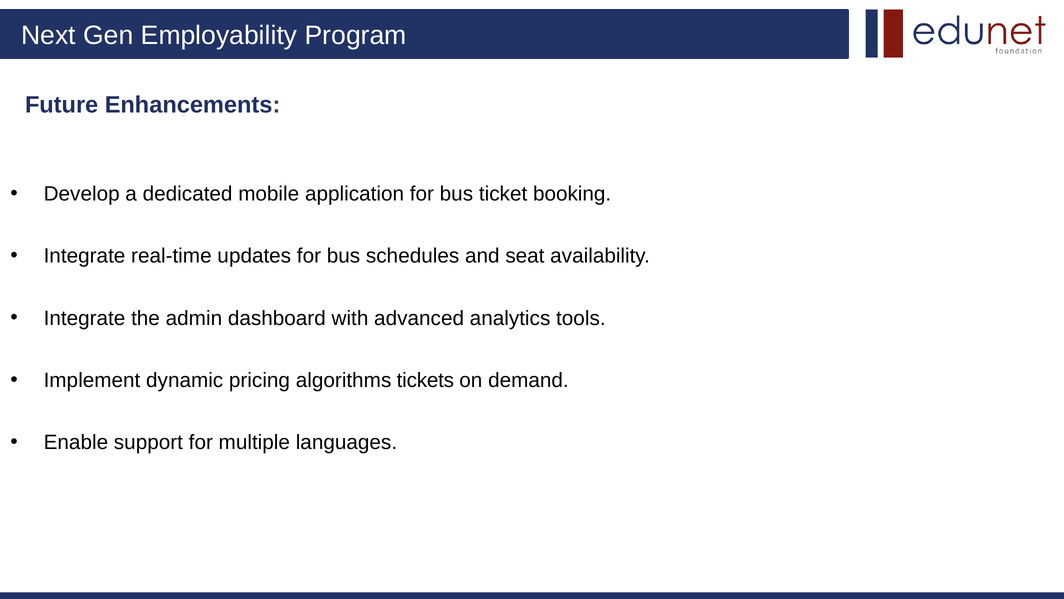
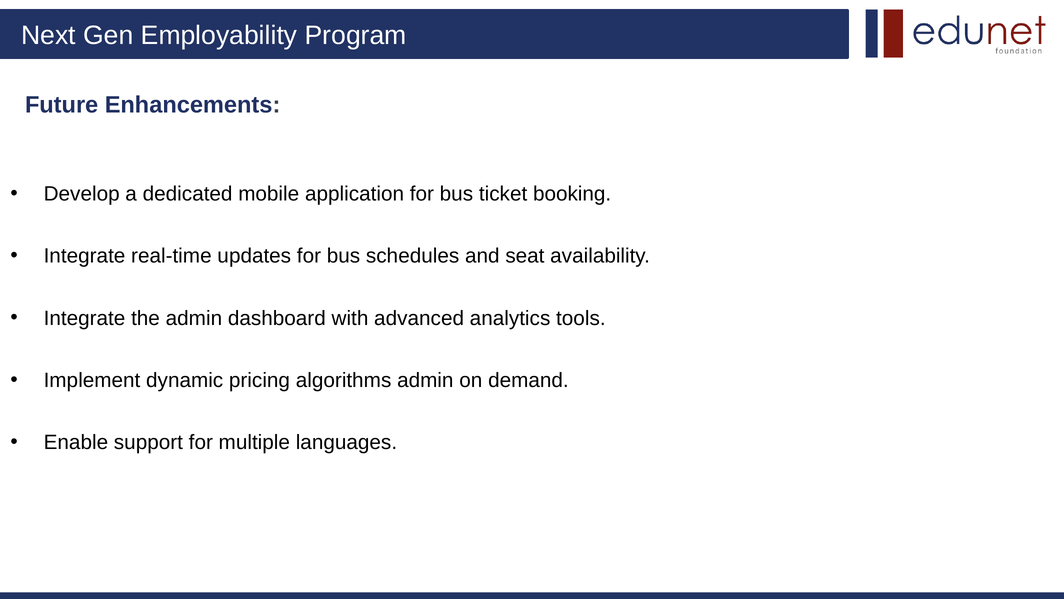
algorithms tickets: tickets -> admin
